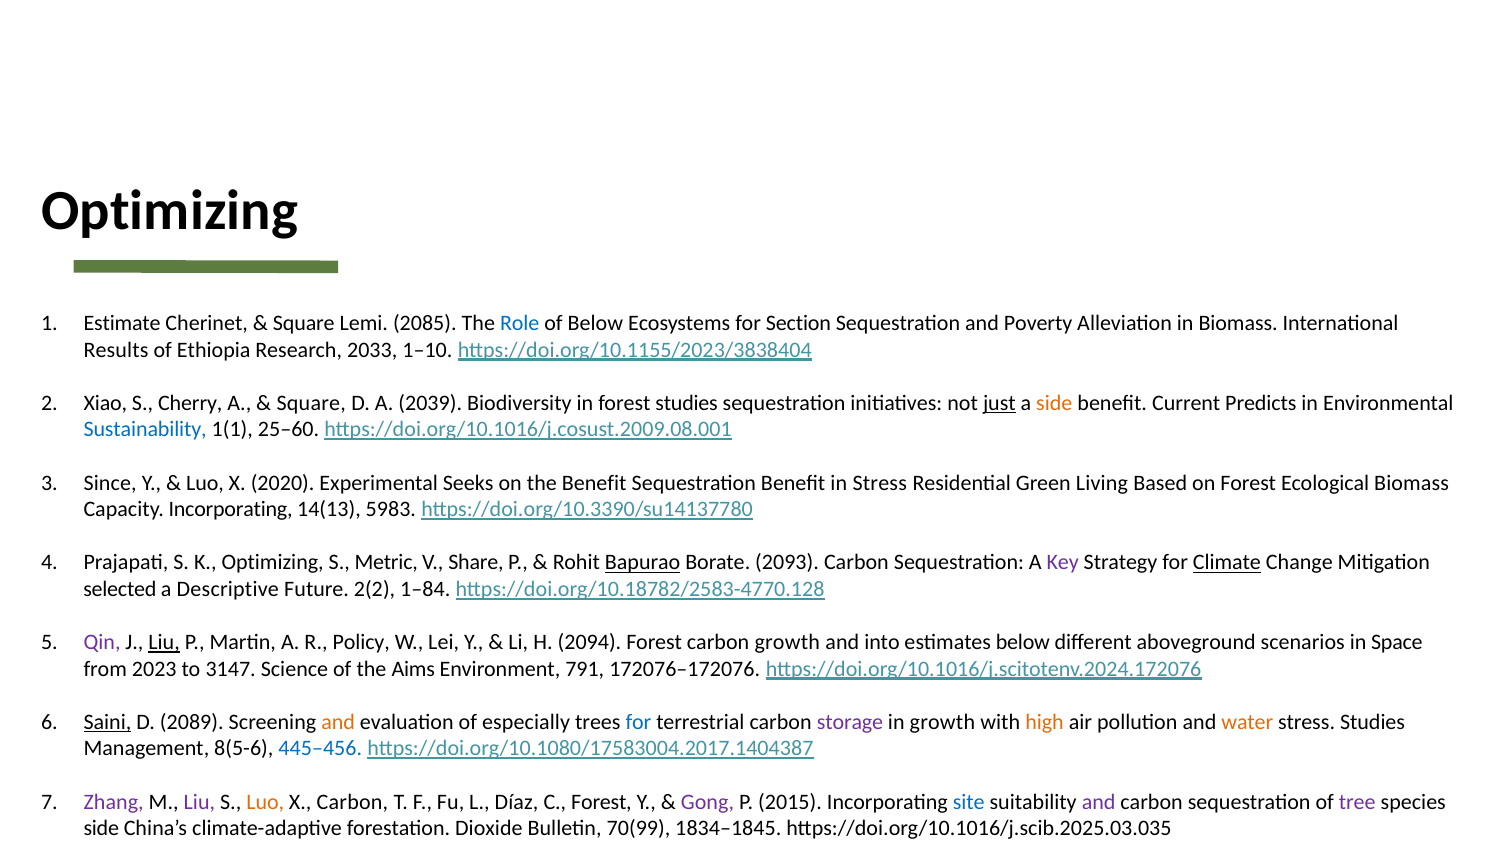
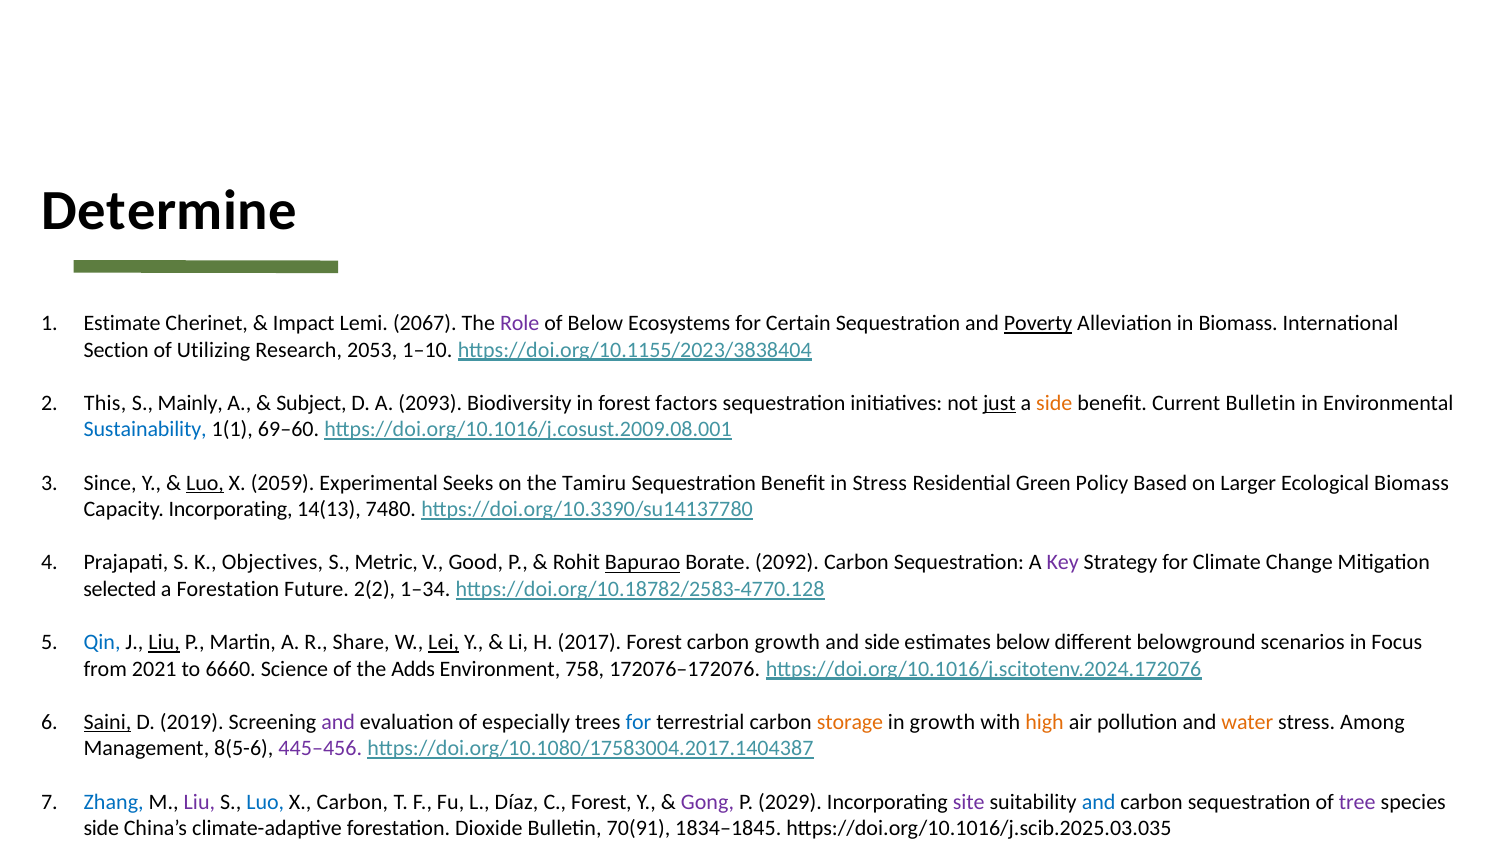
Optimizing at (170, 211): Optimizing -> Determine
Square at (304, 323): Square -> Impact
2085: 2085 -> 2067
Role colour: blue -> purple
Section: Section -> Certain
Poverty underline: none -> present
Results: Results -> Section
Ethiopia: Ethiopia -> Utilizing
2033: 2033 -> 2053
Xiao: Xiao -> This
Cherry: Cherry -> Mainly
Square at (311, 403): Square -> Subject
2039: 2039 -> 2093
forest studies: studies -> factors
Current Predicts: Predicts -> Bulletin
25–60: 25–60 -> 69–60
Luo at (205, 483) underline: none -> present
2020: 2020 -> 2059
the Benefit: Benefit -> Tamiru
Living: Living -> Policy
on Forest: Forest -> Larger
5983: 5983 -> 7480
K Optimizing: Optimizing -> Objectives
Share: Share -> Good
2093: 2093 -> 2092
Climate underline: present -> none
a Descriptive: Descriptive -> Forestation
1–84: 1–84 -> 1–34
Qin colour: purple -> blue
Policy: Policy -> Share
Lei underline: none -> present
2094: 2094 -> 2017
and into: into -> side
aboveground: aboveground -> belowground
Space: Space -> Focus
2023: 2023 -> 2021
3147: 3147 -> 6660
Aims: Aims -> Adds
791: 791 -> 758
2089: 2089 -> 2019
and at (338, 722) colour: orange -> purple
storage colour: purple -> orange
stress Studies: Studies -> Among
445–456 colour: blue -> purple
Zhang colour: purple -> blue
Luo at (265, 802) colour: orange -> blue
2015: 2015 -> 2029
site colour: blue -> purple
and at (1099, 802) colour: purple -> blue
70(99: 70(99 -> 70(91
